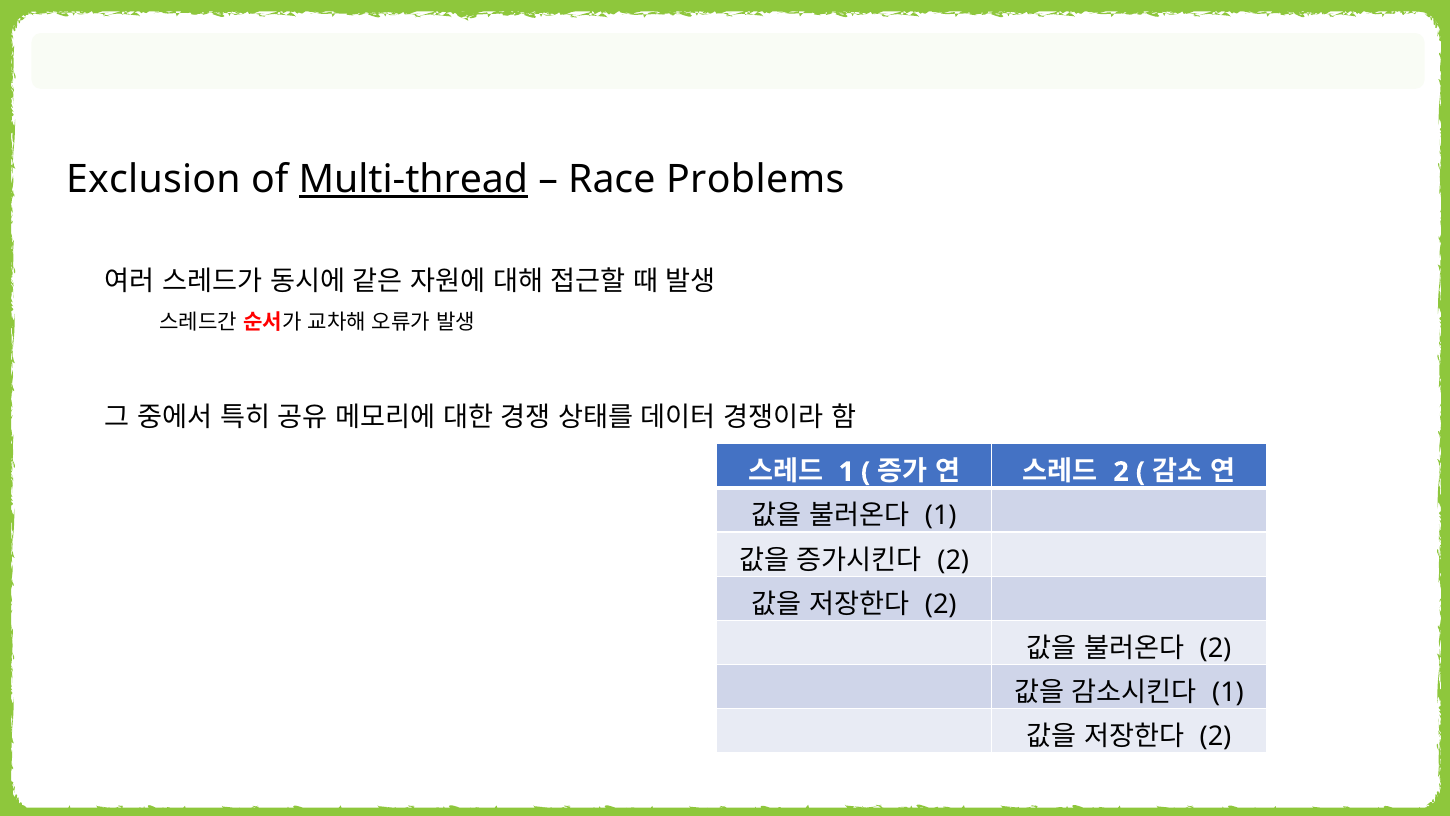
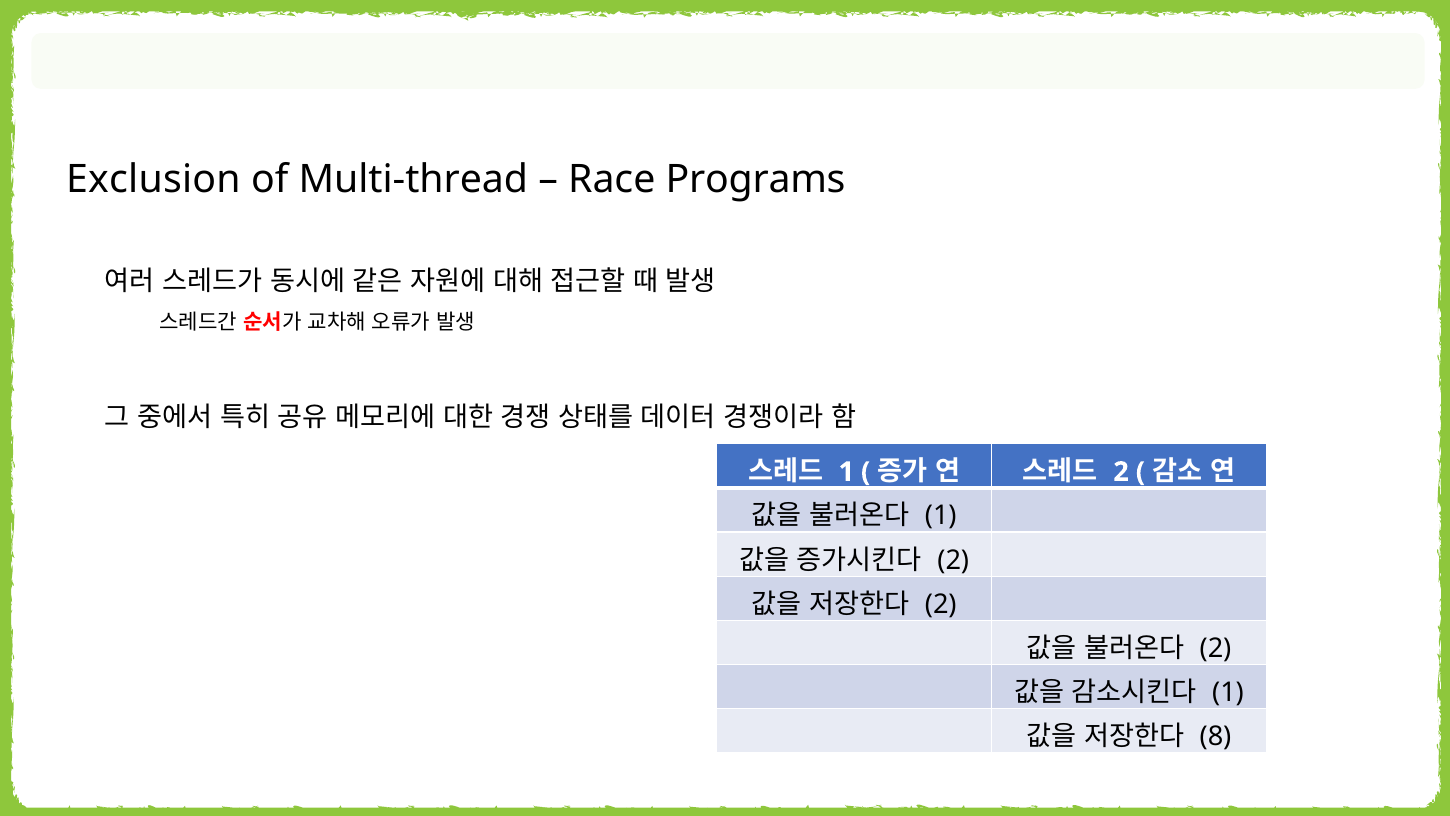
Multi-thread underline: present -> none
Problems: Problems -> Programs
2 at (1216, 736): 2 -> 8
